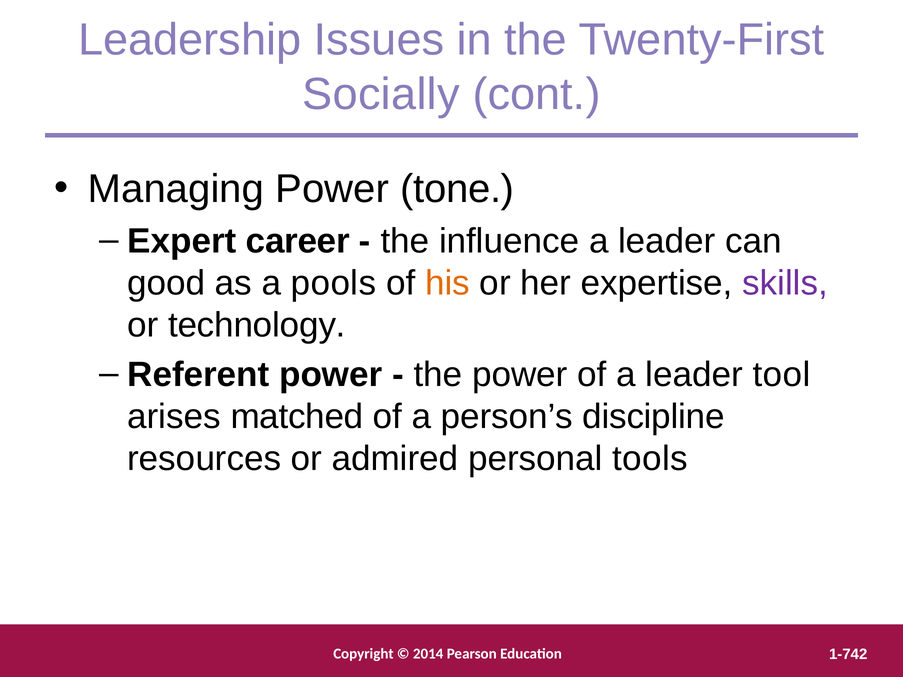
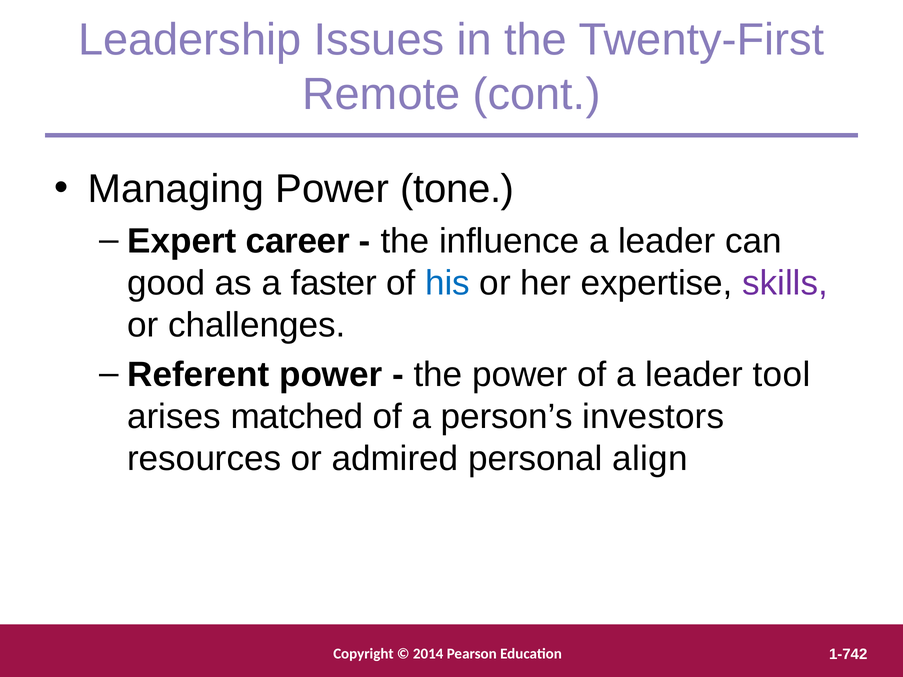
Socially: Socially -> Remote
pools: pools -> faster
his colour: orange -> blue
technology: technology -> challenges
discipline: discipline -> investors
tools: tools -> align
